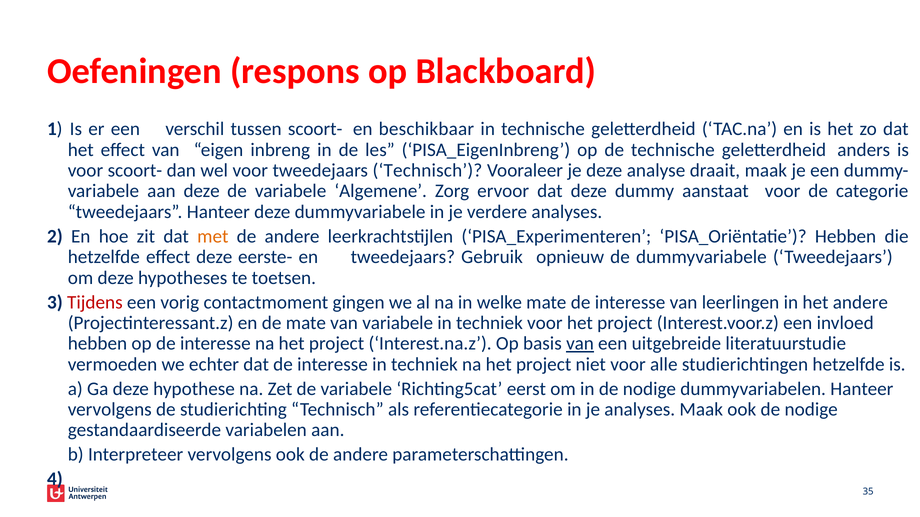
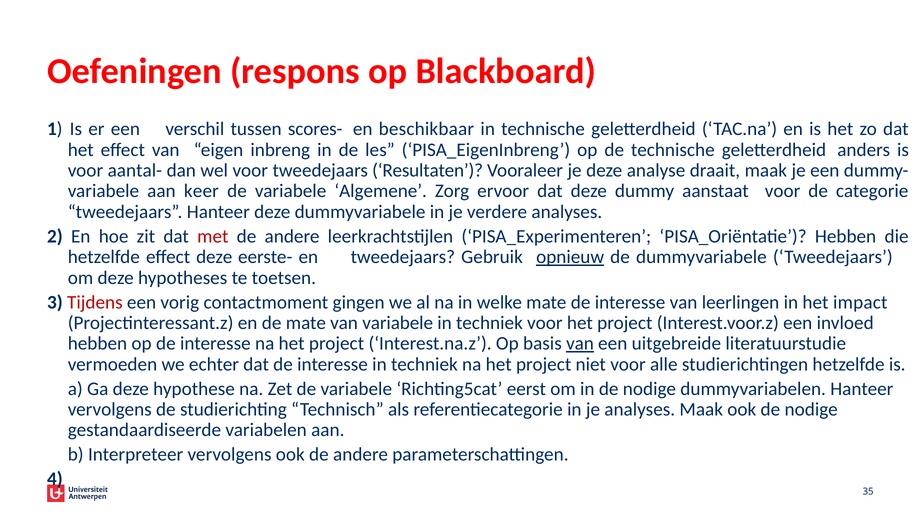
tussen scoort-: scoort- -> scores-
voor scoort-: scoort- -> aantal-
tweedejaars Technisch: Technisch -> Resultaten
aan deze: deze -> keer
met colour: orange -> red
opnieuw underline: none -> present
het andere: andere -> impact
